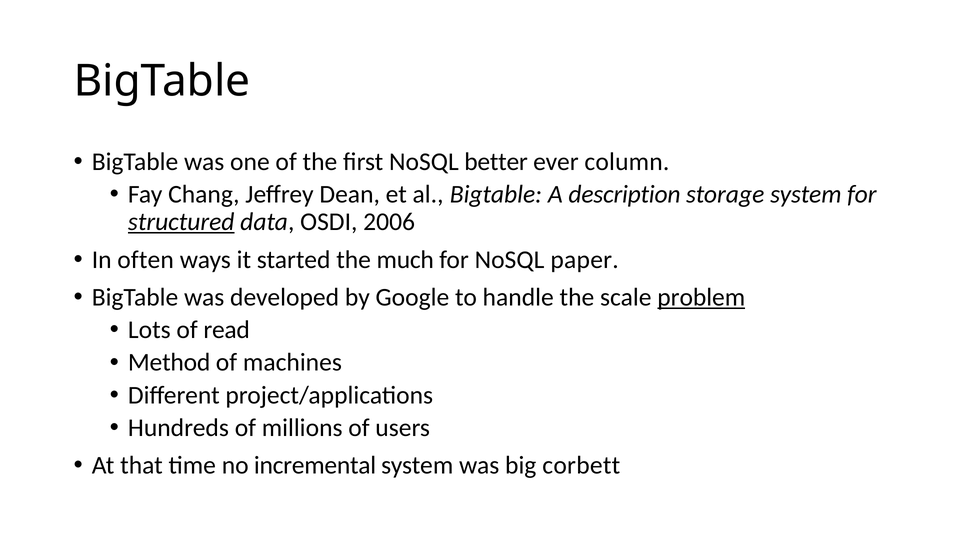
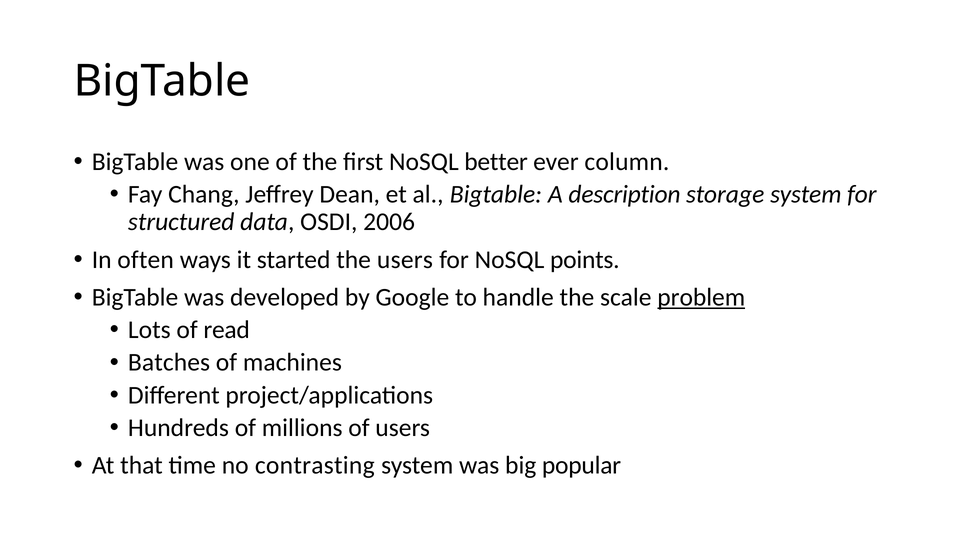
structured underline: present -> none
the much: much -> users
paper: paper -> points
Method: Method -> Batches
incremental: incremental -> contrasting
corbett: corbett -> popular
